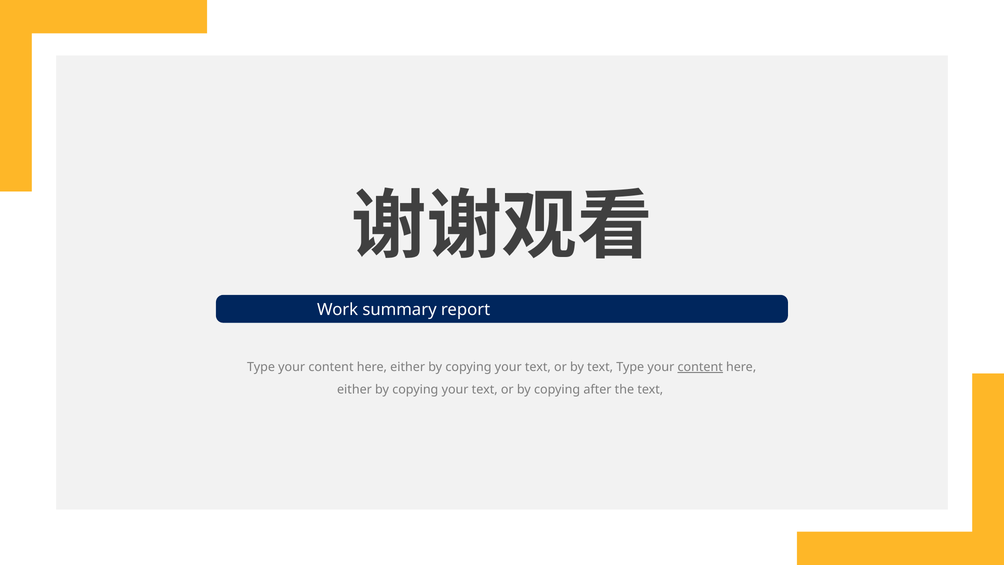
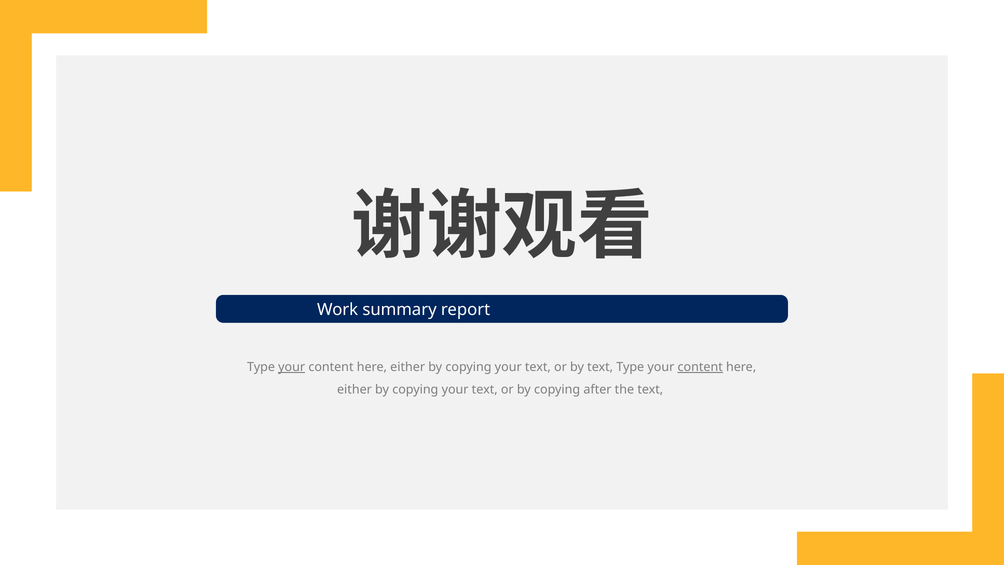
your at (292, 367) underline: none -> present
